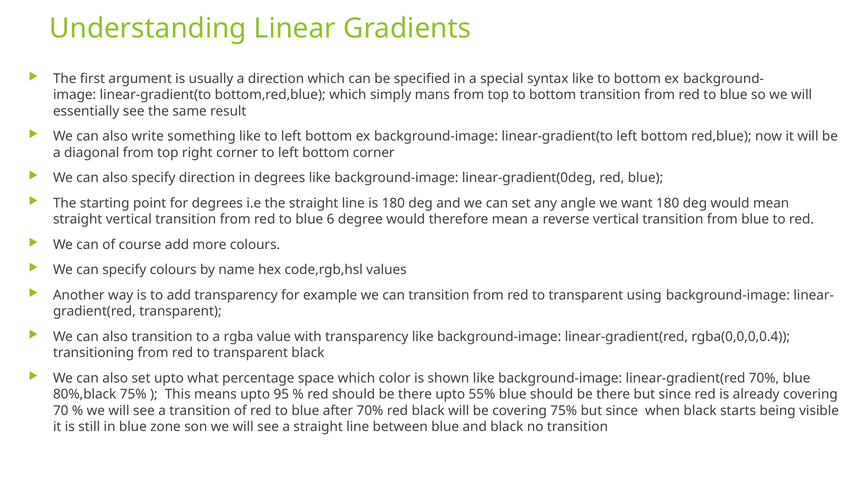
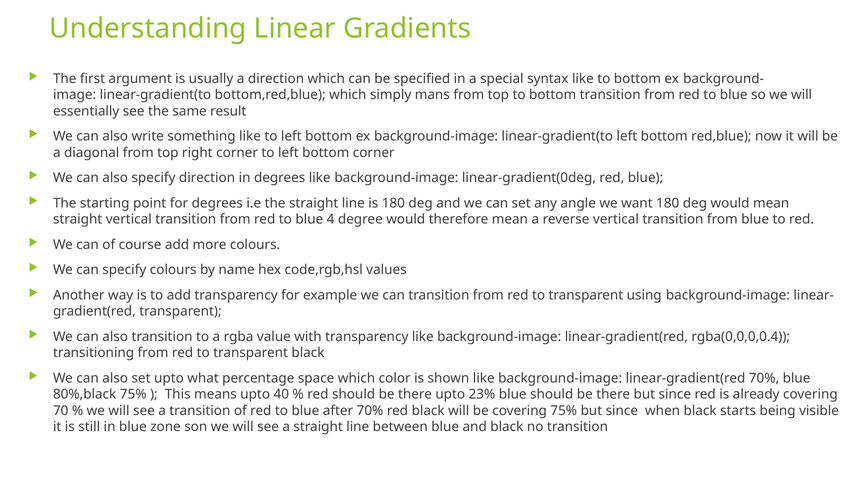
6: 6 -> 4
95: 95 -> 40
55%: 55% -> 23%
